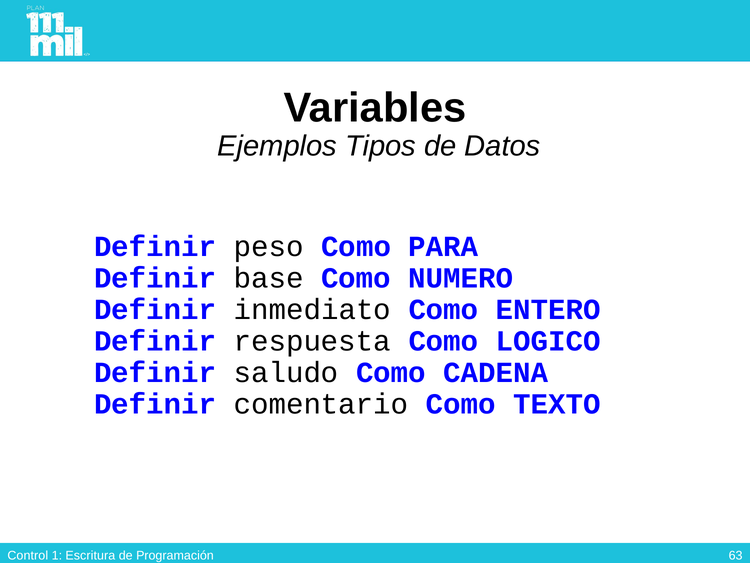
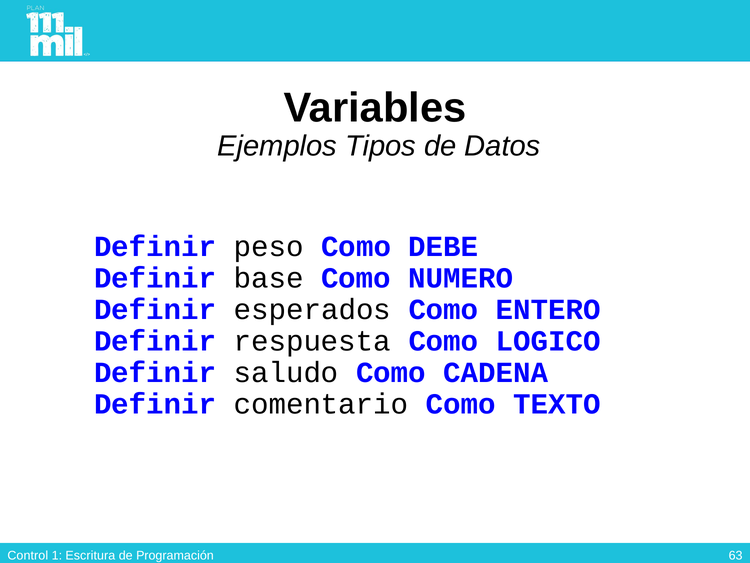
PARA: PARA -> DEBE
inmediato: inmediato -> esperados
